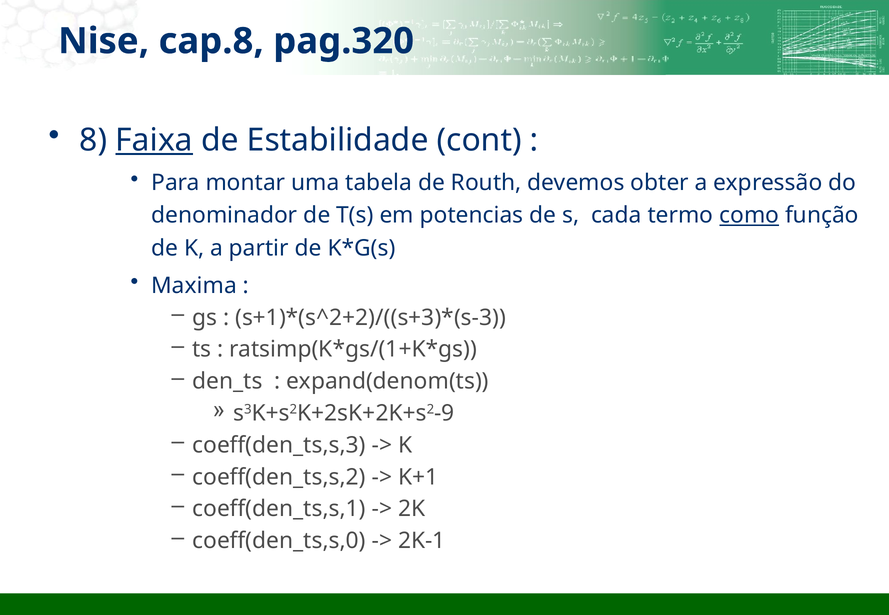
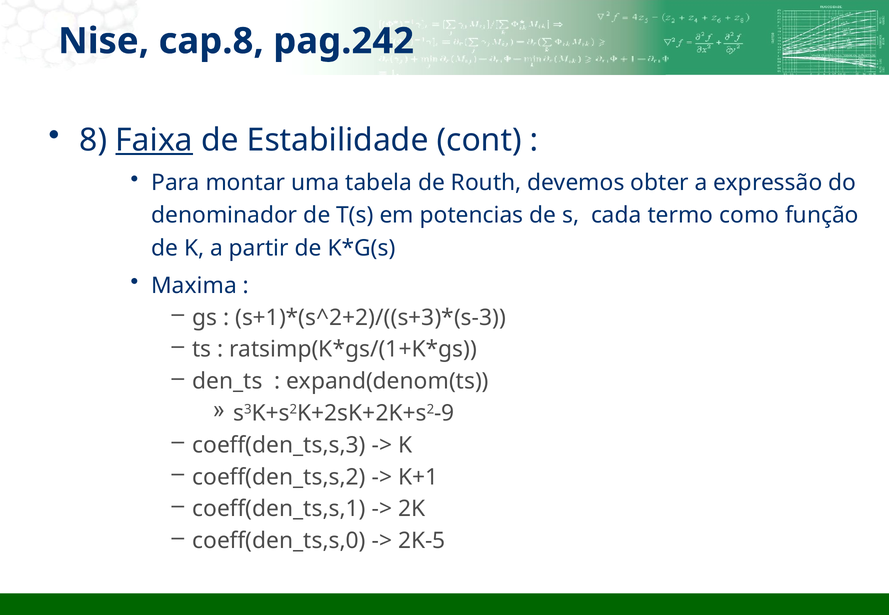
pag.320: pag.320 -> pag.242
como underline: present -> none
2K-1: 2K-1 -> 2K-5
